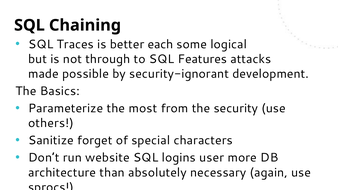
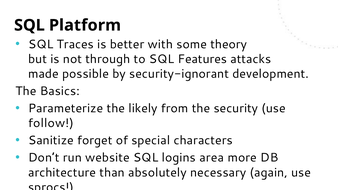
Chaining: Chaining -> Platform
each: each -> with
logical: logical -> theory
most: most -> likely
others: others -> follow
user: user -> area
